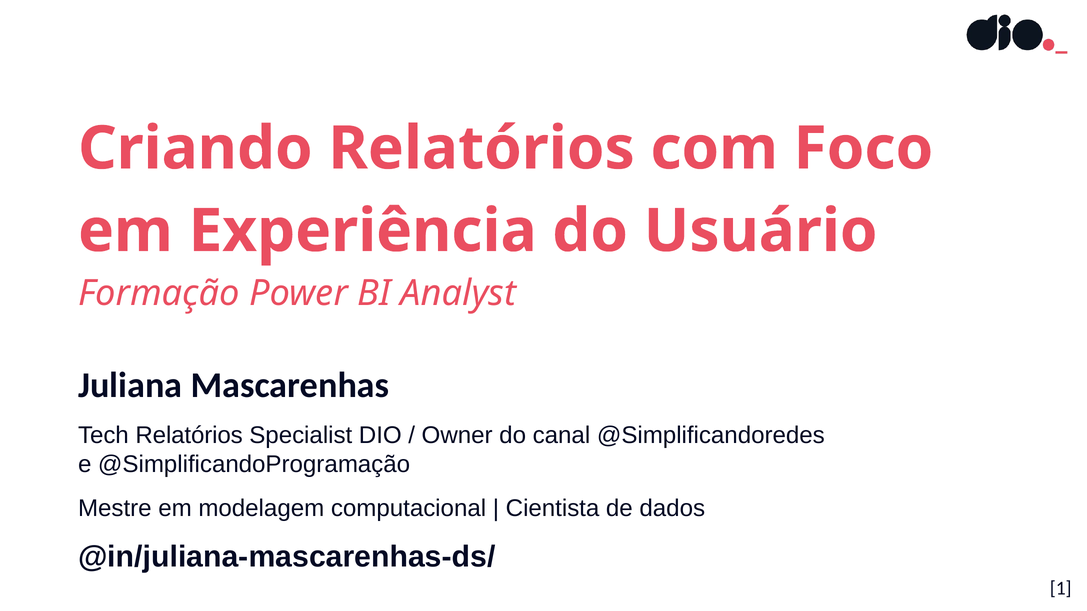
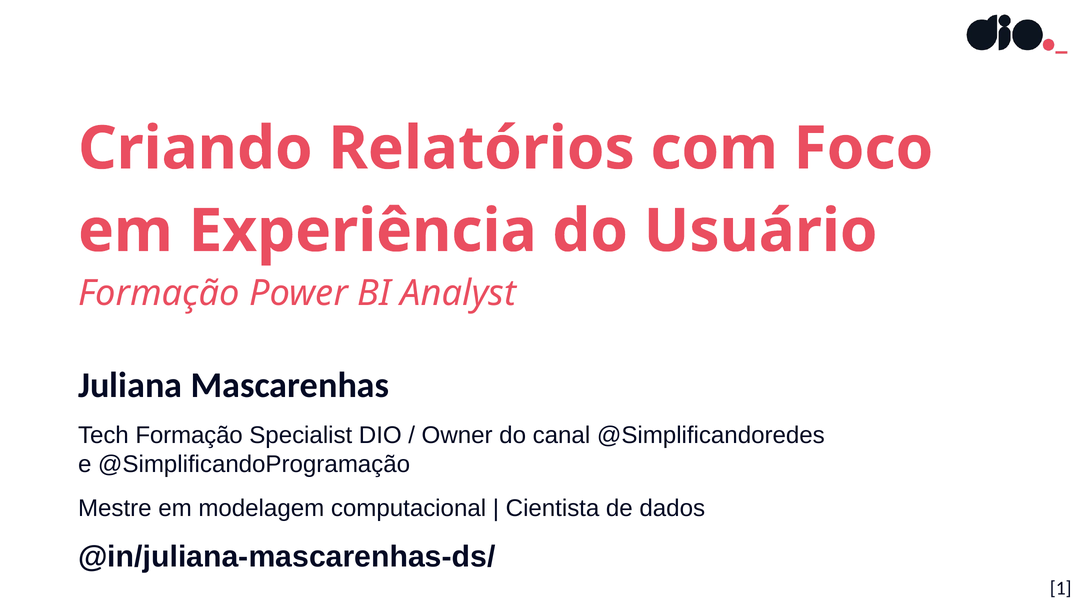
Tech Relatórios: Relatórios -> Formação
